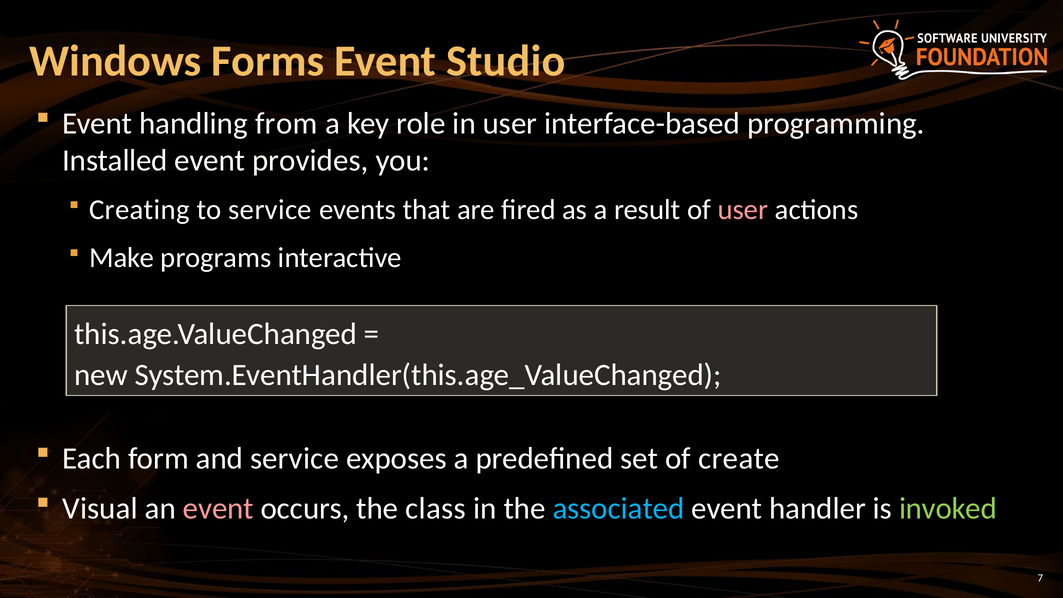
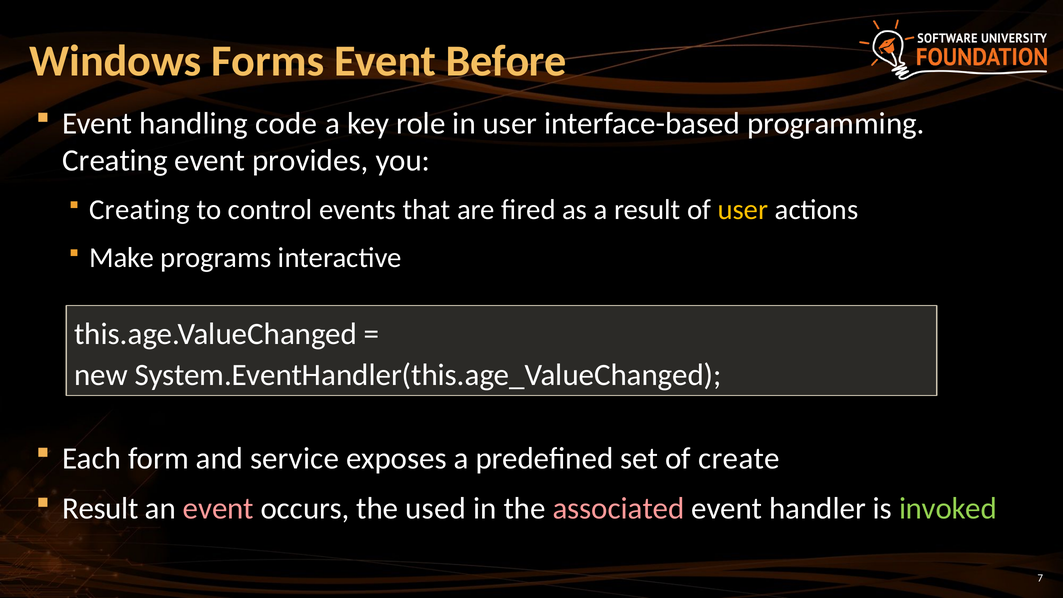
Studio: Studio -> Before
from: from -> code
Installed at (115, 161): Installed -> Creating
to service: service -> control
user at (743, 210) colour: pink -> yellow
Visual at (100, 509): Visual -> Result
class: class -> used
associated colour: light blue -> pink
